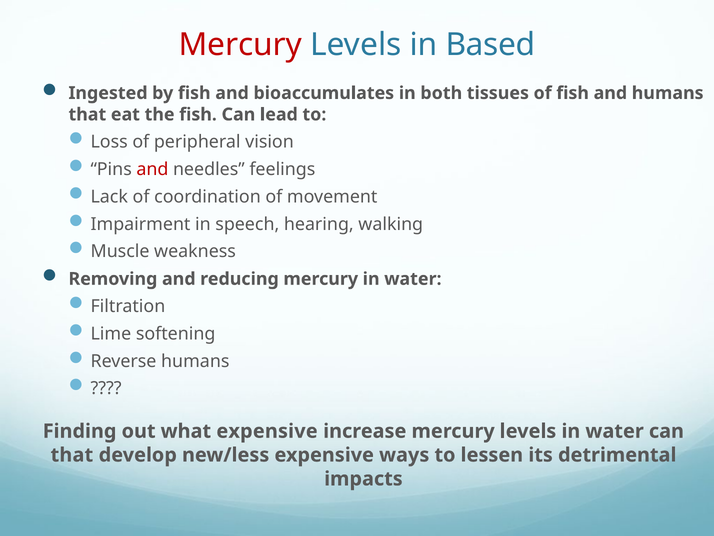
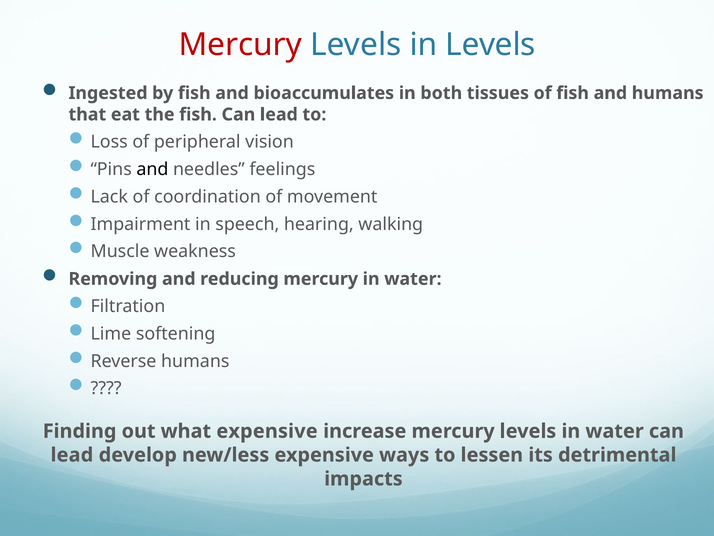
in Based: Based -> Levels
and at (152, 169) colour: red -> black
that at (72, 455): that -> lead
